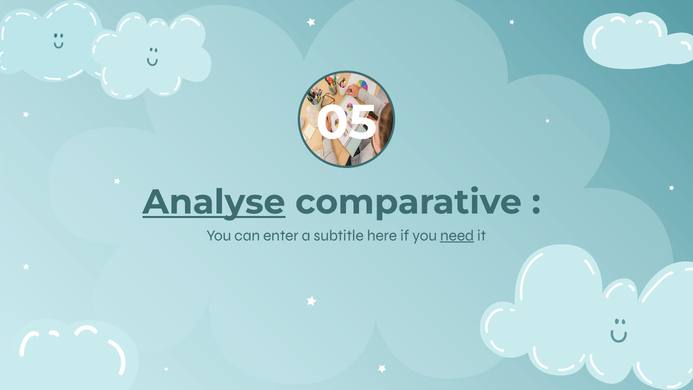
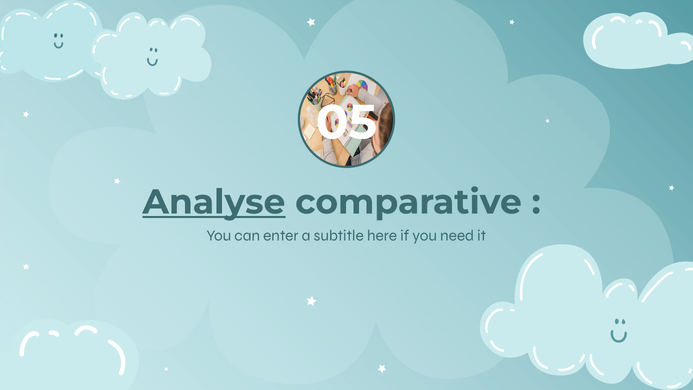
need underline: present -> none
